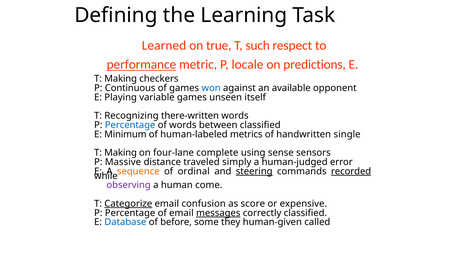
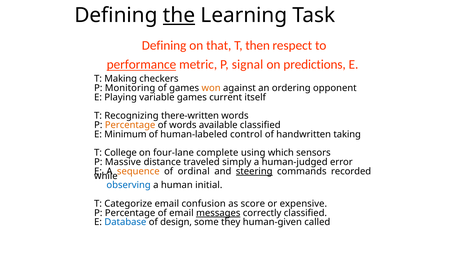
the underline: none -> present
Learned at (164, 46): Learned -> Defining
true: true -> that
such: such -> then
locale: locale -> signal
Continuous: Continuous -> Monitoring
won colour: blue -> orange
available: available -> ordering
unseen: unseen -> current
Percentage at (130, 125) colour: blue -> orange
between: between -> available
metrics: metrics -> control
single: single -> taking
Making at (121, 153): Making -> College
sense: sense -> which
recorded underline: present -> none
observing colour: purple -> blue
come: come -> initial
Categorize underline: present -> none
before: before -> design
